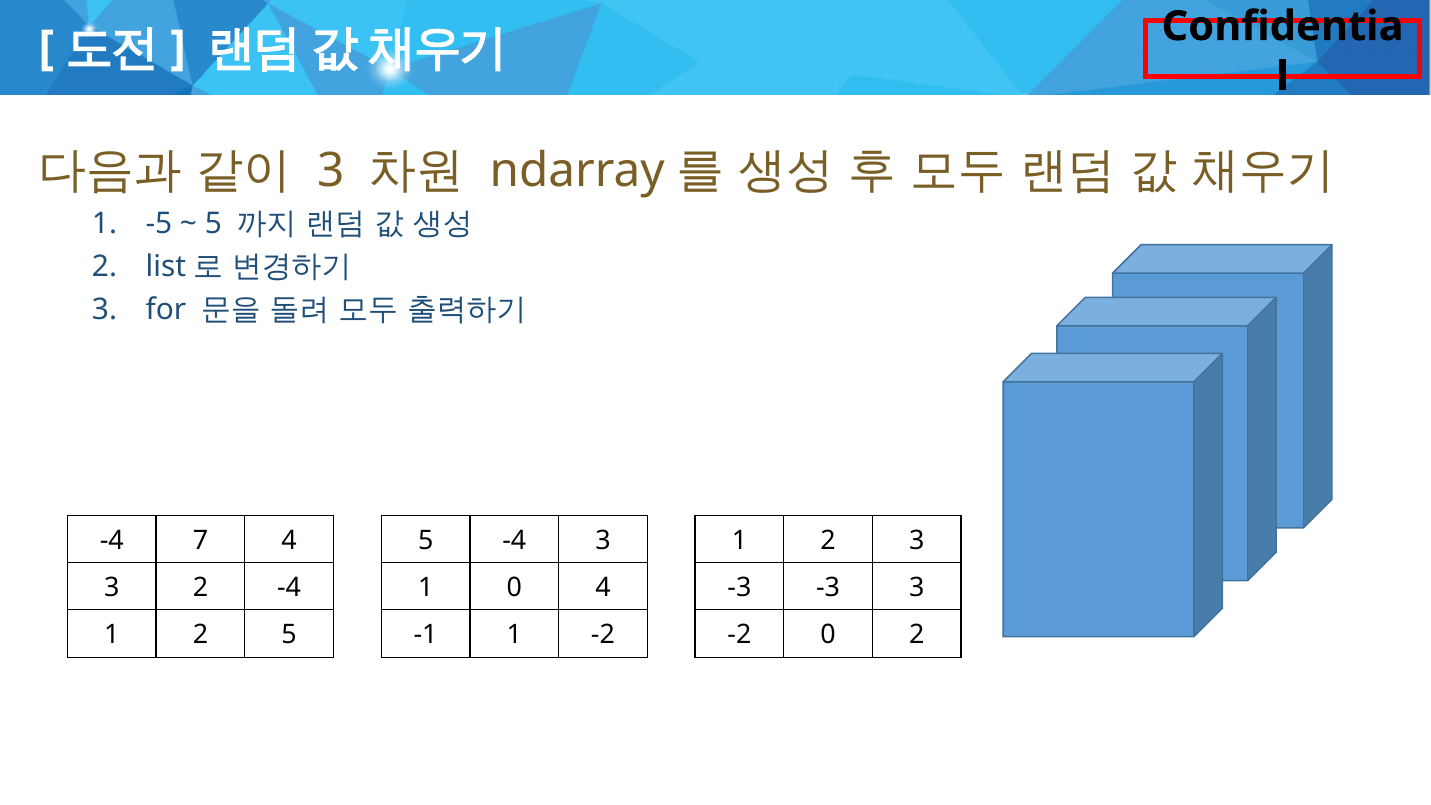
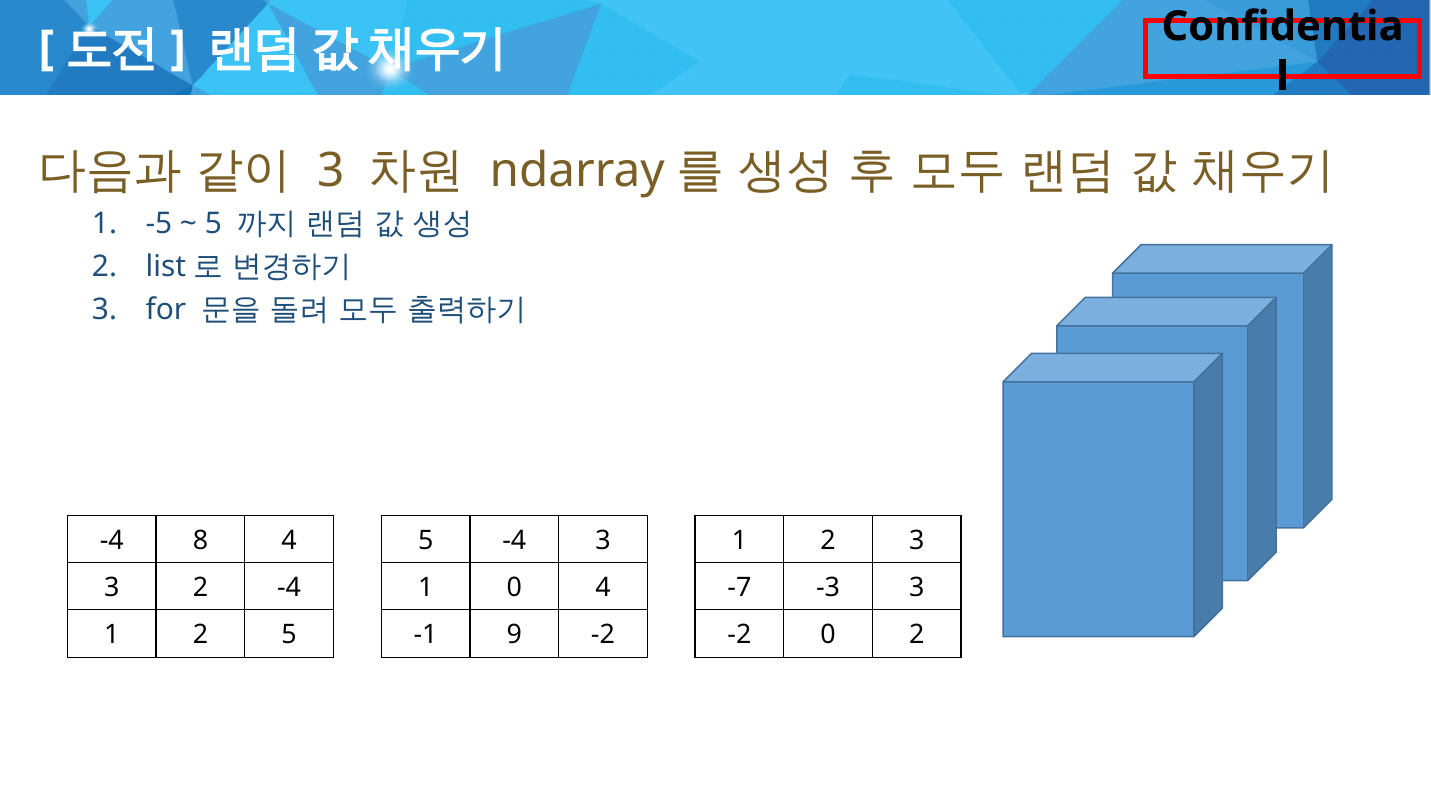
7: 7 -> 8
-3 at (739, 588): -3 -> -7
-1 1: 1 -> 9
